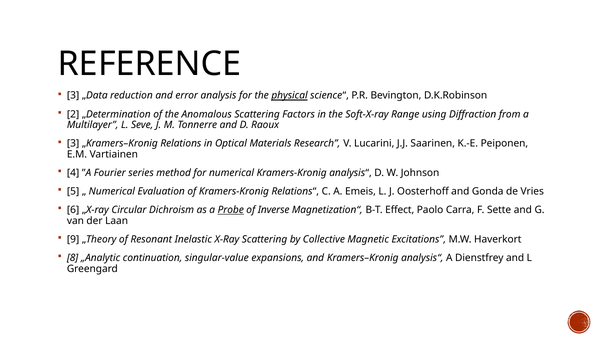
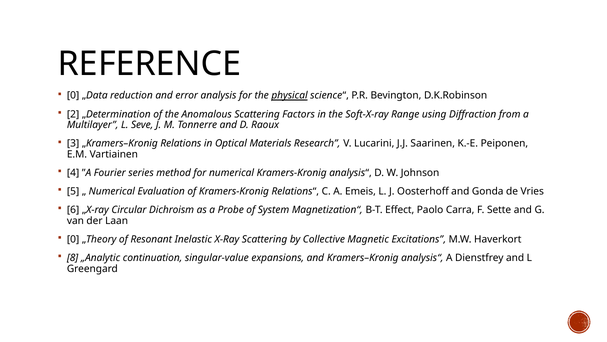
3 at (73, 95): 3 -> 0
Probe underline: present -> none
Inverse: Inverse -> System
9 at (73, 239): 9 -> 0
